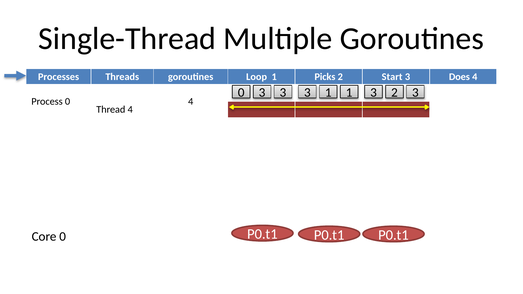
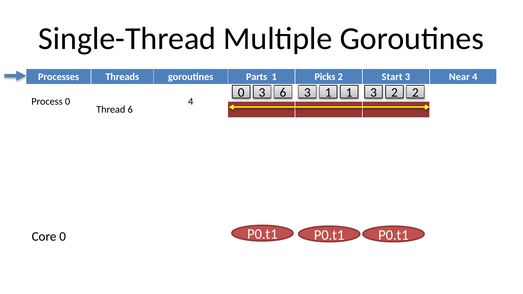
Loop: Loop -> Parts
Does: Does -> Near
0 3 3: 3 -> 6
2 3: 3 -> 2
Thread 4: 4 -> 6
